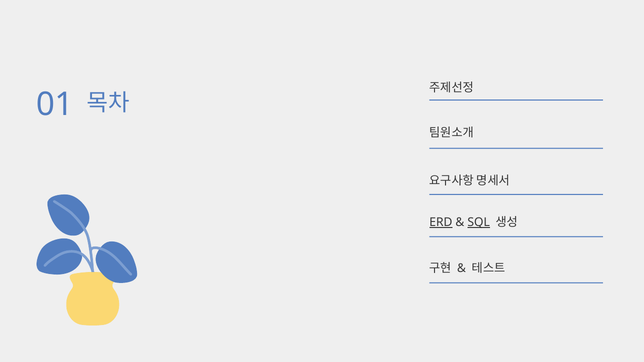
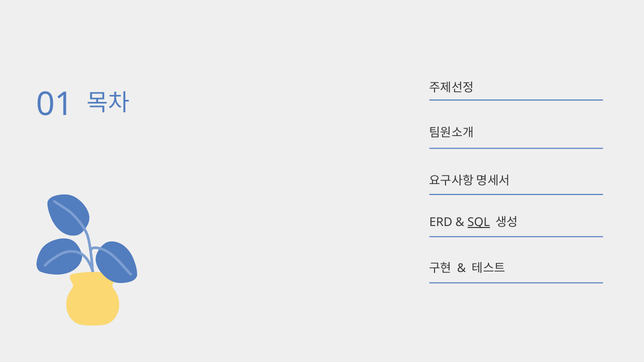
ERD underline: present -> none
